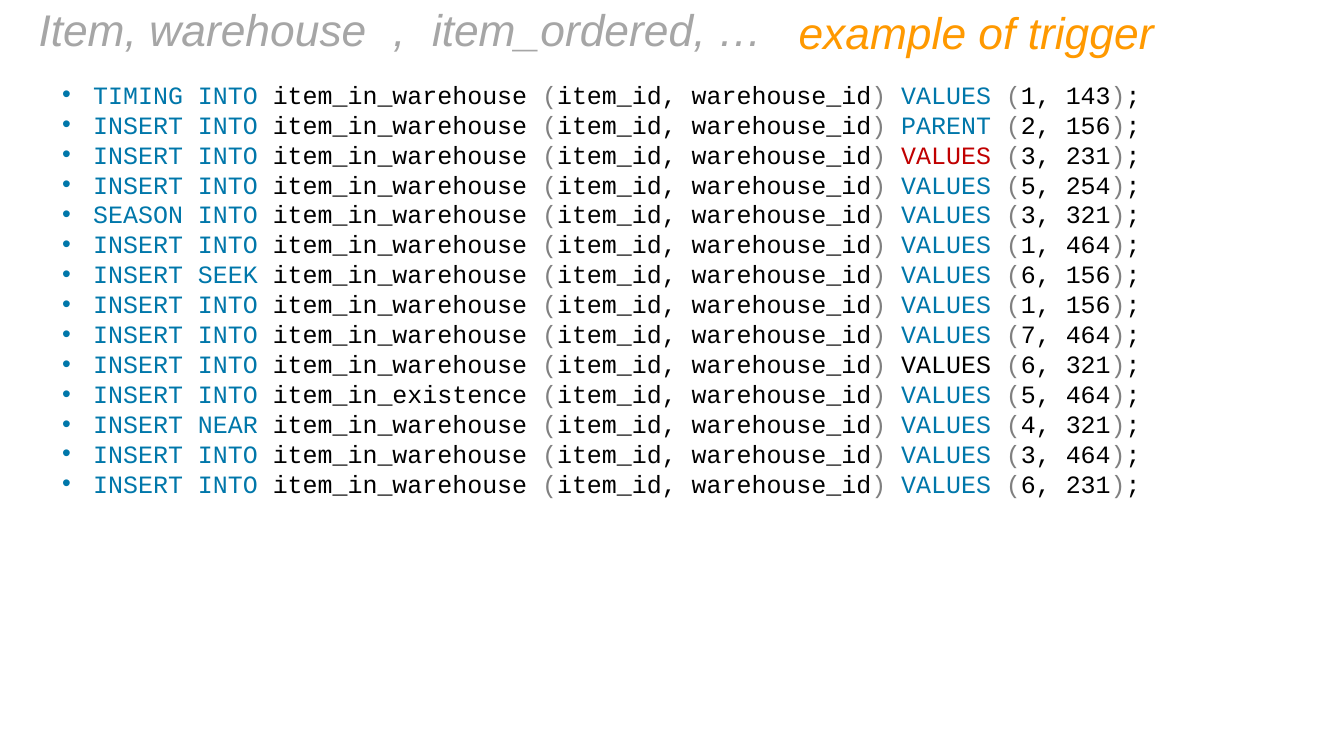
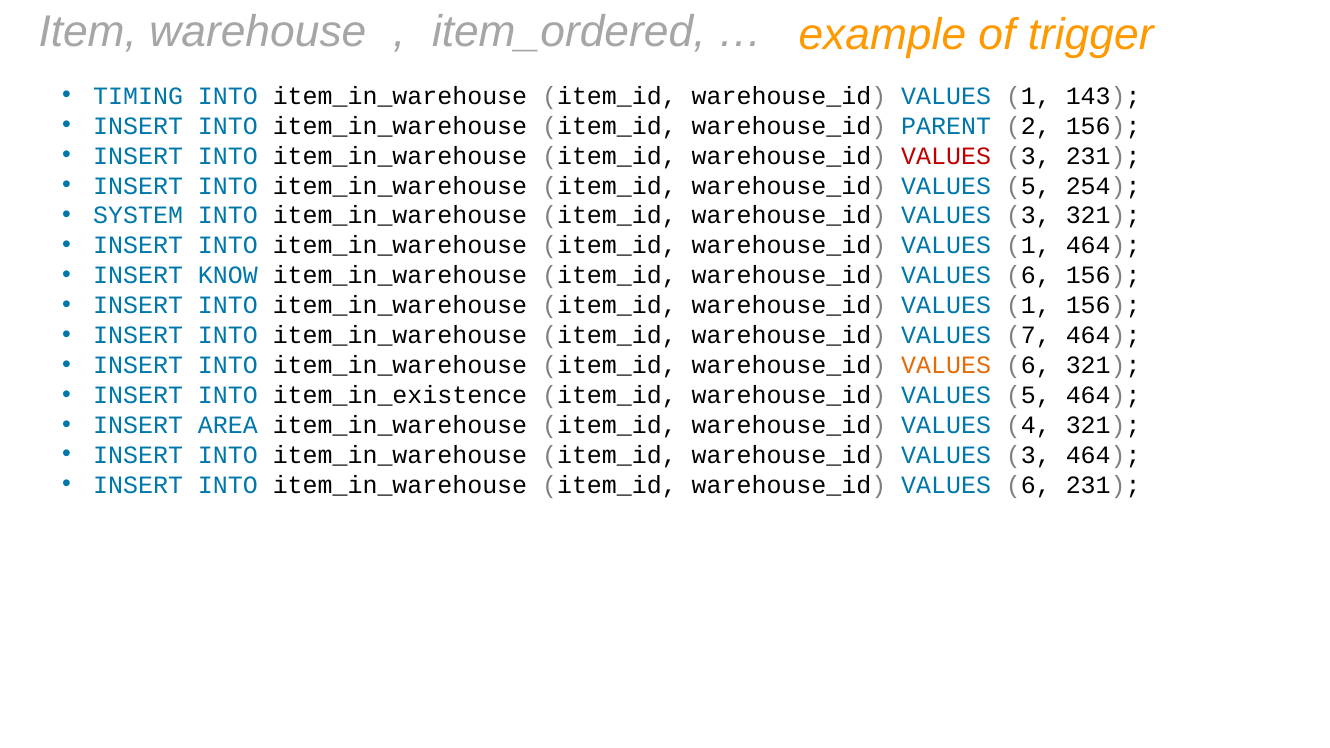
SEASON: SEASON -> SYSTEM
SEEK: SEEK -> KNOW
VALUES at (946, 365) colour: black -> orange
NEAR: NEAR -> AREA
